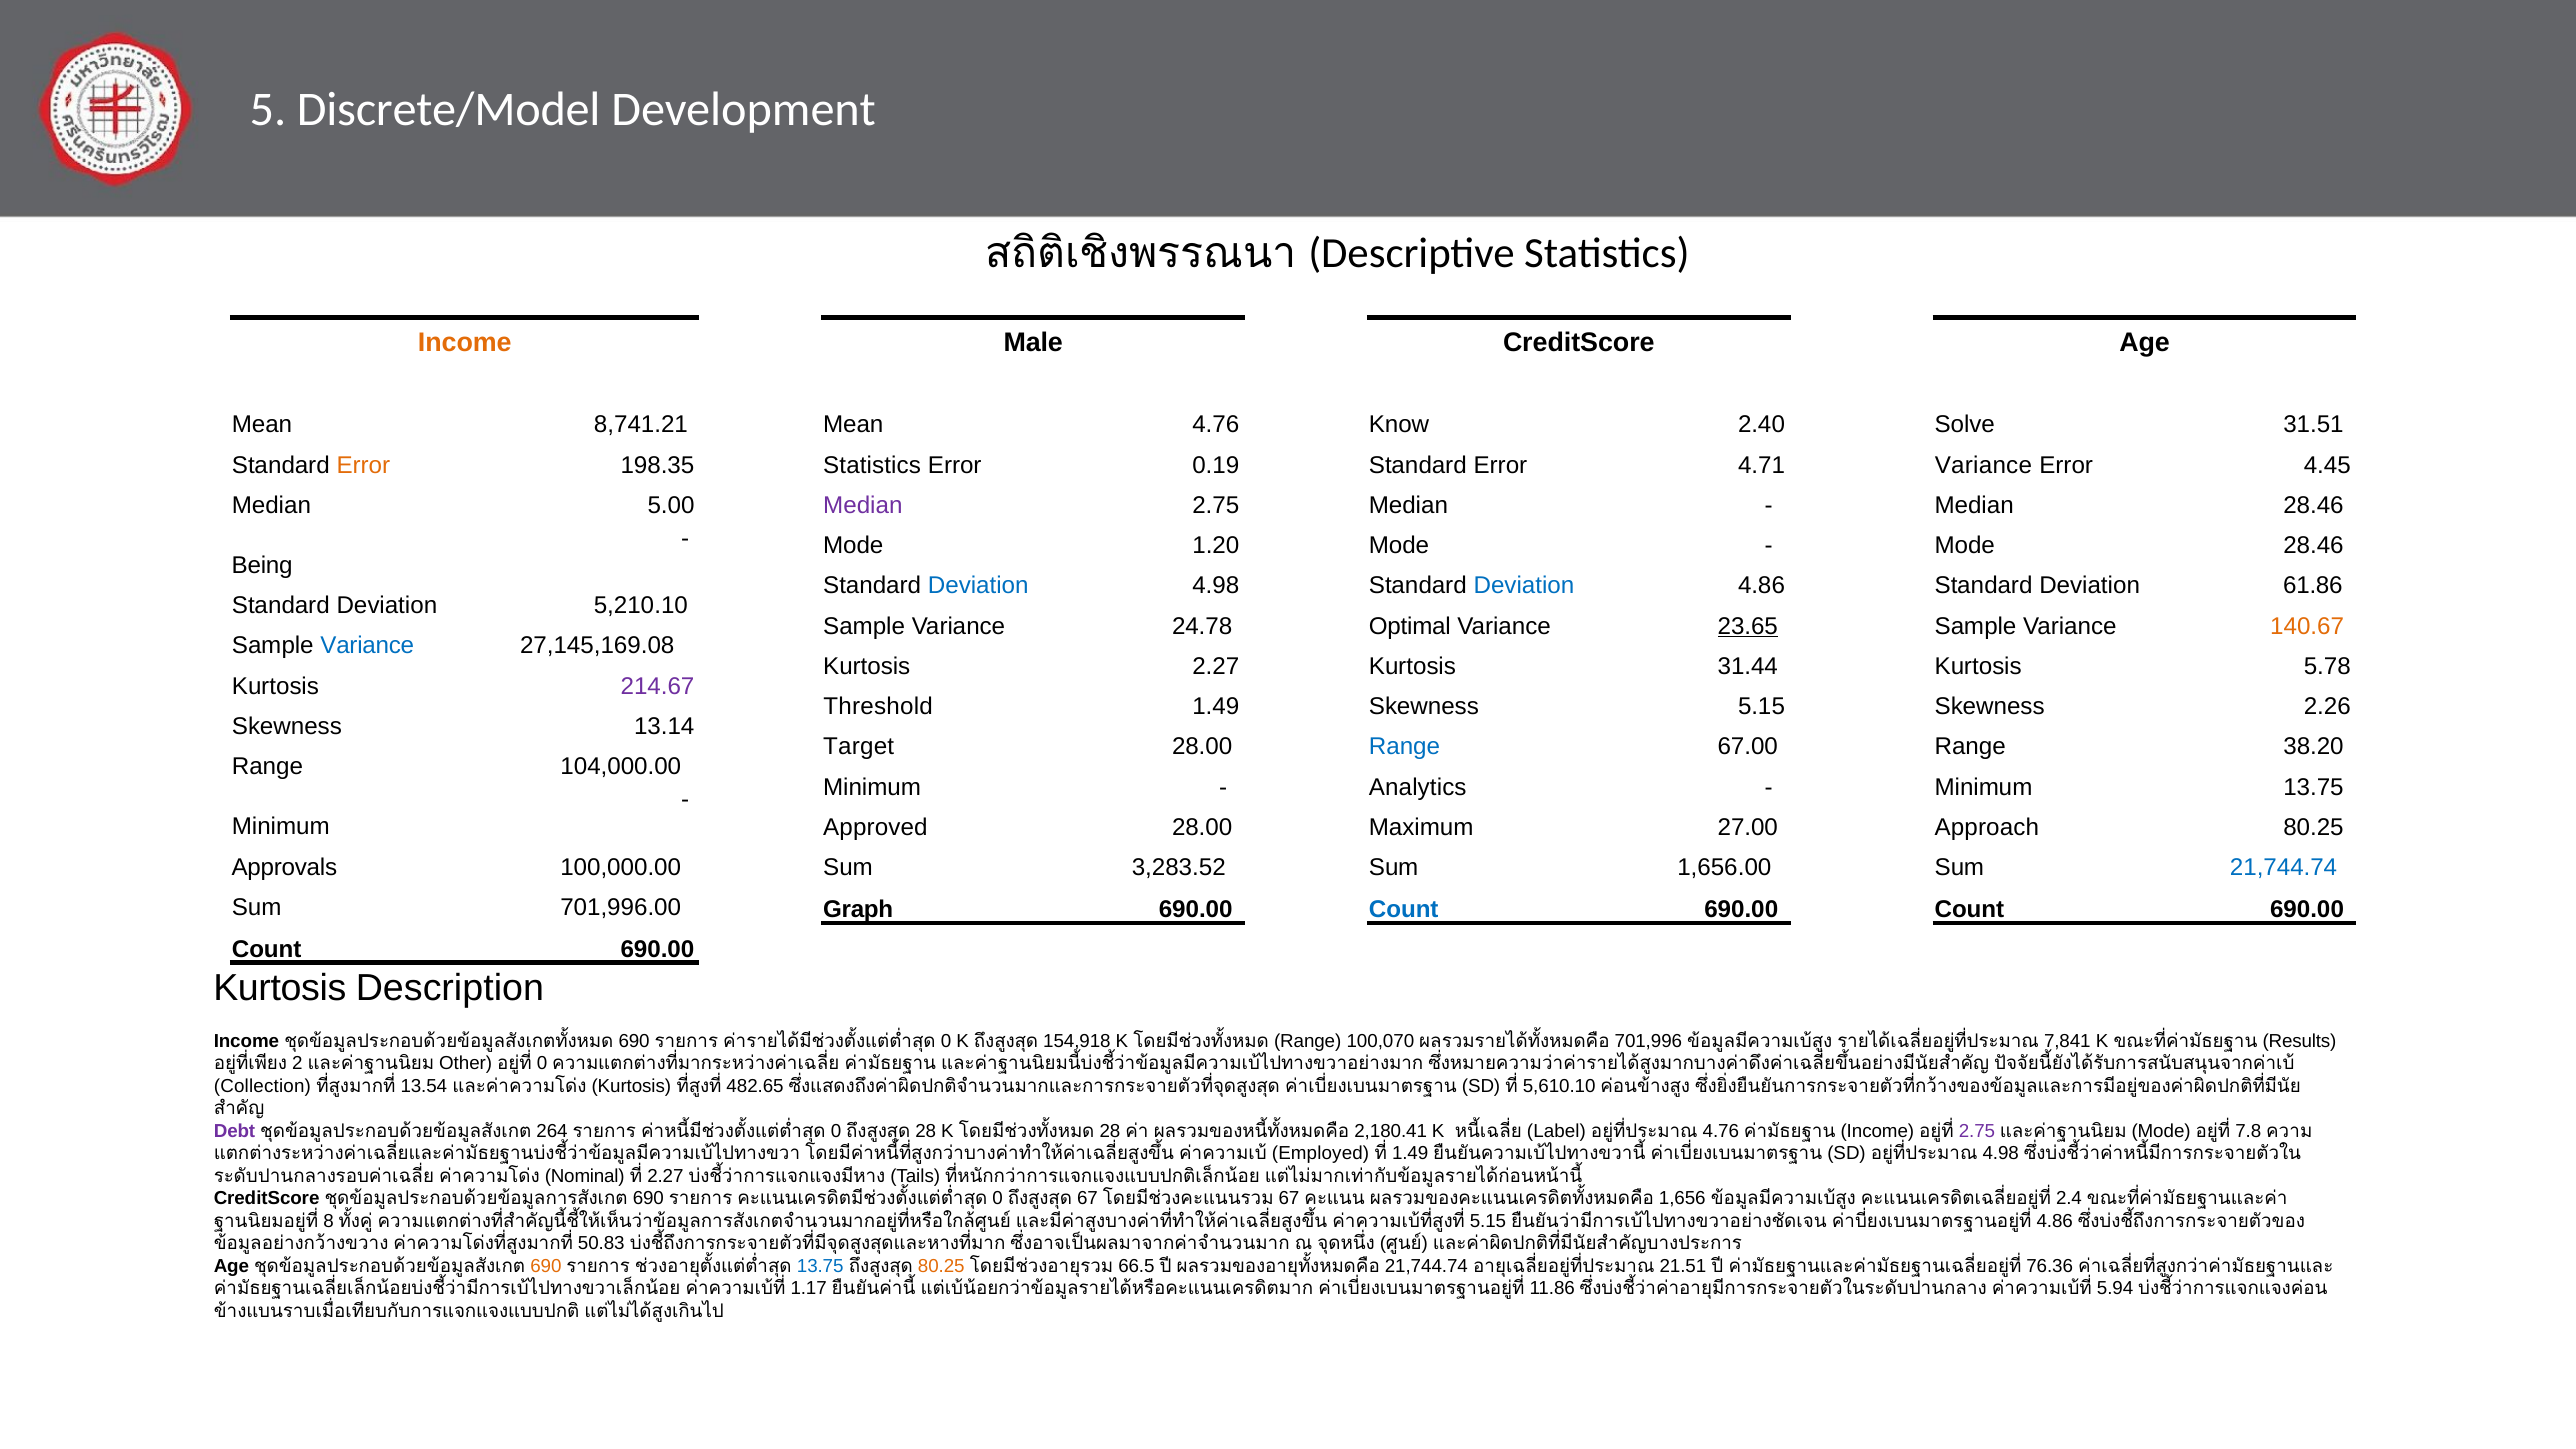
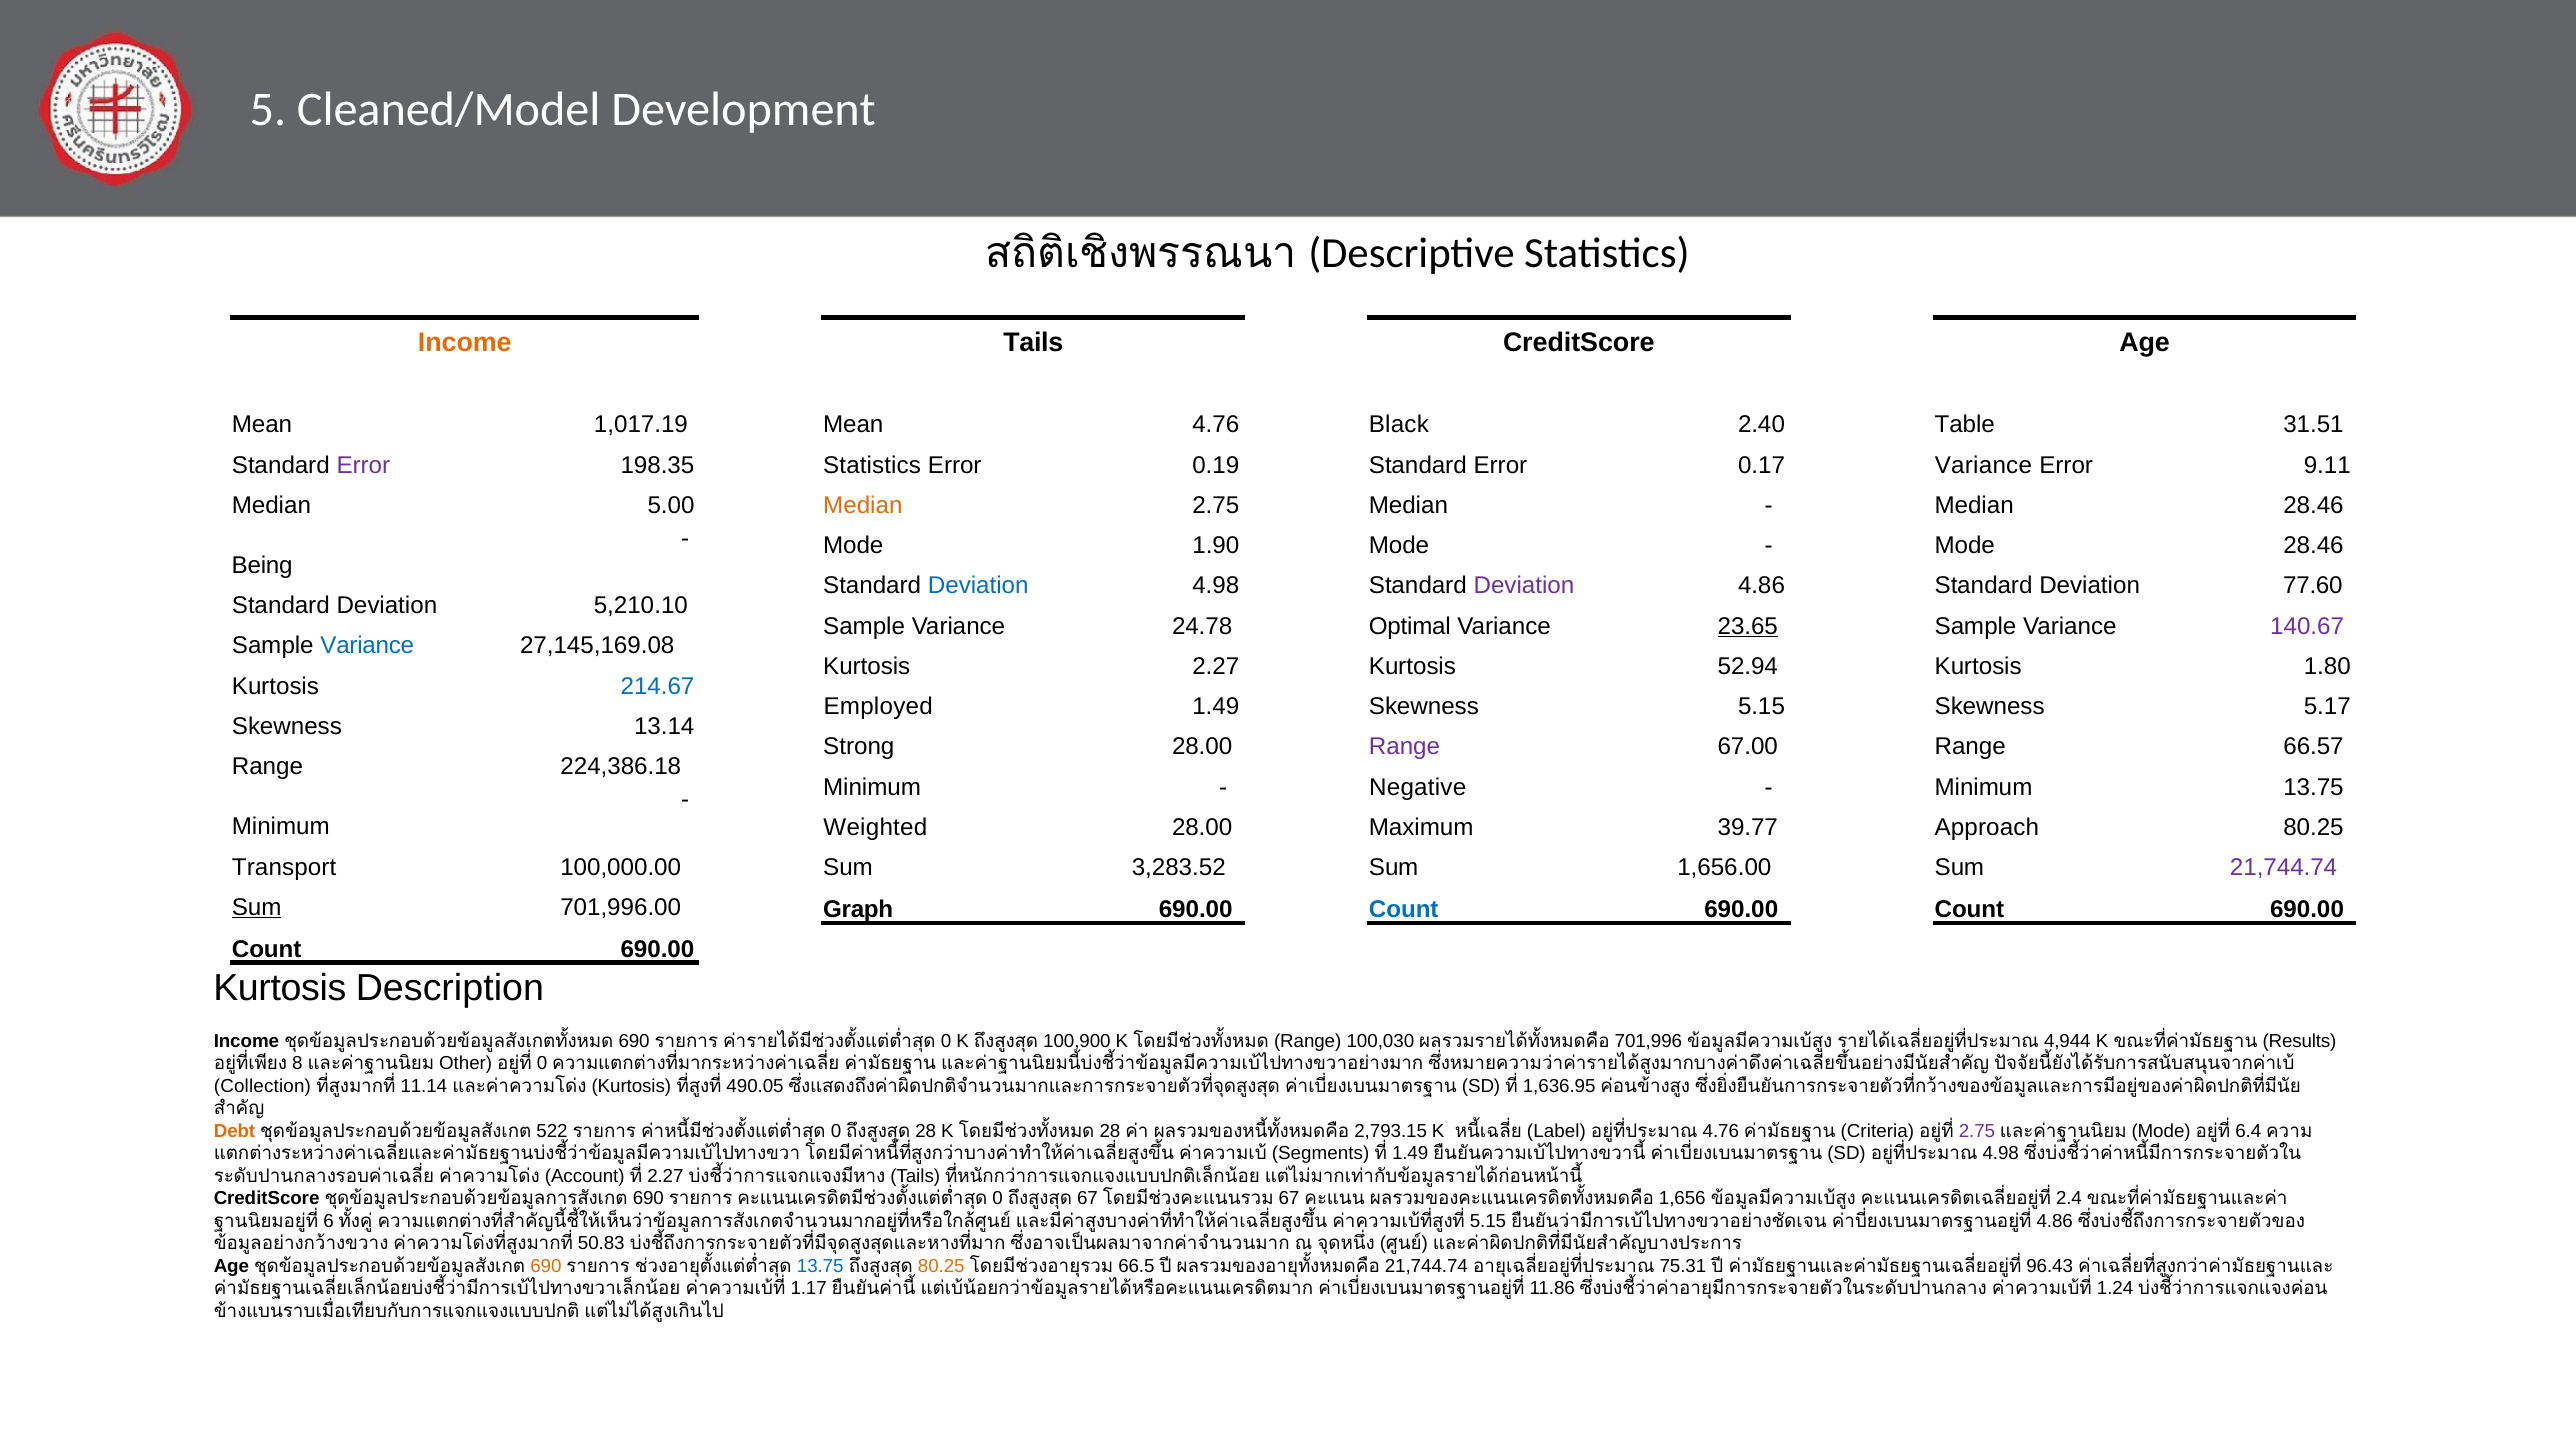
Discrete/Model: Discrete/Model -> Cleaned/Model
Male at (1033, 343): Male -> Tails
8,741.21: 8,741.21 -> 1,017.19
Know: Know -> Black
Solve: Solve -> Table
Error at (363, 465) colour: orange -> purple
4.71: 4.71 -> 0.17
4.45: 4.45 -> 9.11
Median at (863, 505) colour: purple -> orange
1.20: 1.20 -> 1.90
Deviation at (1524, 586) colour: blue -> purple
61.86: 61.86 -> 77.60
140.67 colour: orange -> purple
31.44: 31.44 -> 52.94
5.78: 5.78 -> 1.80
214.67 colour: purple -> blue
Threshold: Threshold -> Employed
2.26: 2.26 -> 5.17
Target: Target -> Strong
Range at (1404, 747) colour: blue -> purple
38.20: 38.20 -> 66.57
104,000.00: 104,000.00 -> 224,386.18
Analytics: Analytics -> Negative
Approved: Approved -> Weighted
27.00: 27.00 -> 39.77
Approvals: Approvals -> Transport
21,744.74 at (2284, 867) colour: blue -> purple
Sum at (257, 907) underline: none -> present
154,918: 154,918 -> 100,900
100,070: 100,070 -> 100,030
7,841: 7,841 -> 4,944
2: 2 -> 8
13.54: 13.54 -> 11.14
482.65: 482.65 -> 490.05
5,610.10: 5,610.10 -> 1,636.95
Debt colour: purple -> orange
264: 264 -> 522
2,180.41: 2,180.41 -> 2,793.15
Income at (1877, 1131): Income -> Criteria
7.8: 7.8 -> 6.4
Employed: Employed -> Segments
Nominal: Nominal -> Account
8: 8 -> 6
21.51: 21.51 -> 75.31
76.36: 76.36 -> 96.43
5.94: 5.94 -> 1.24
